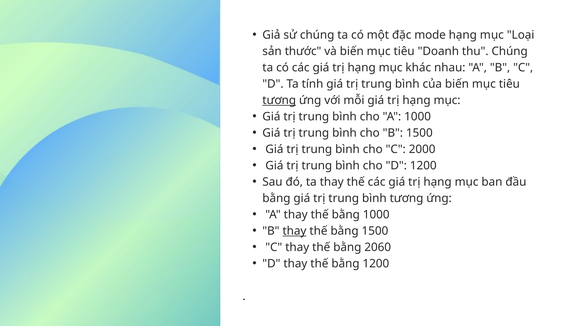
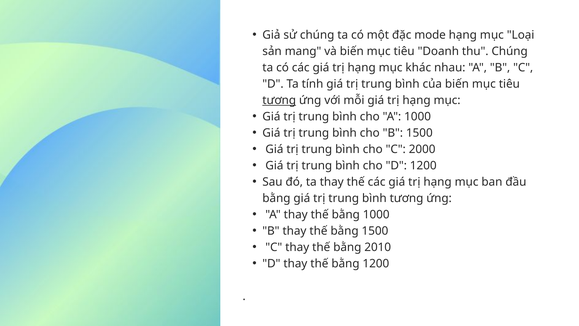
thước: thước -> mang
thay at (294, 231) underline: present -> none
2060: 2060 -> 2010
